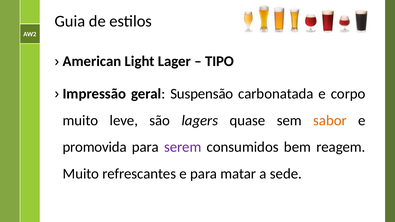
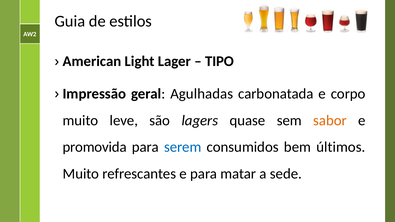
Suspensão: Suspensão -> Agulhadas
serem colour: purple -> blue
reagem: reagem -> últimos
